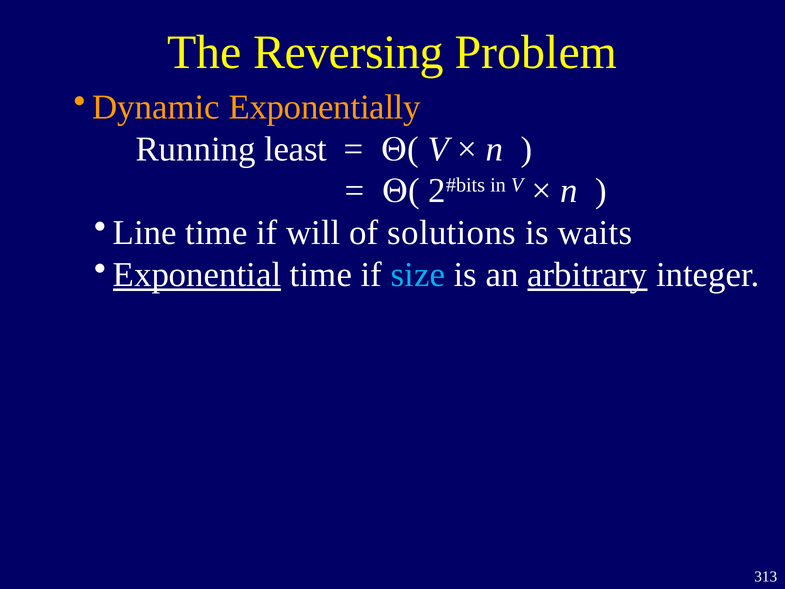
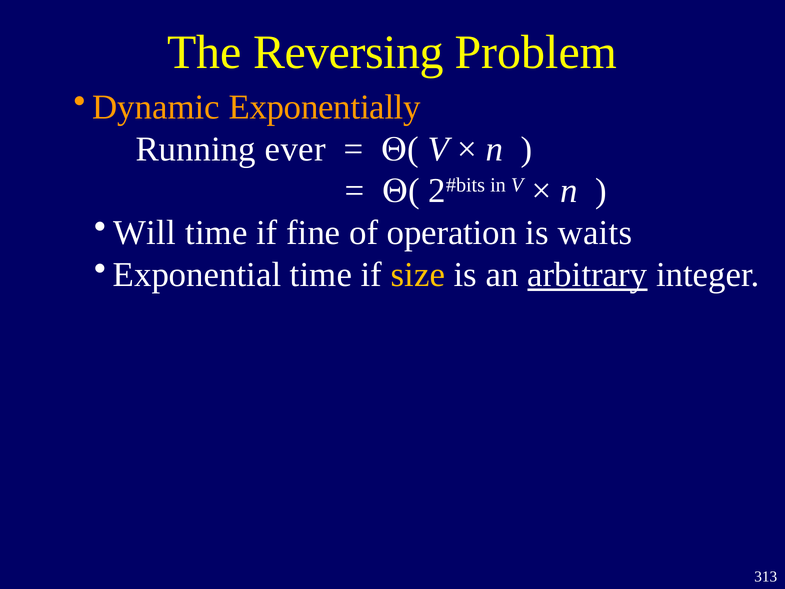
least: least -> ever
Line: Line -> Will
will: will -> fine
solutions: solutions -> operation
Exponential underline: present -> none
size colour: light blue -> yellow
